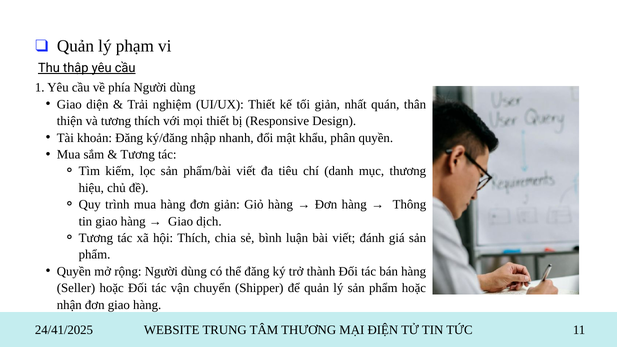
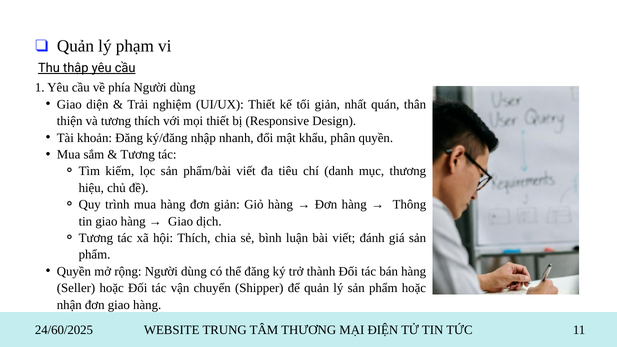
24/41/2025: 24/41/2025 -> 24/60/2025
